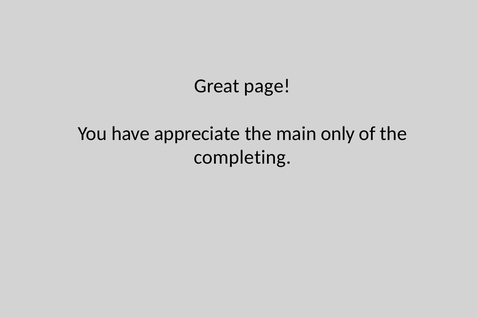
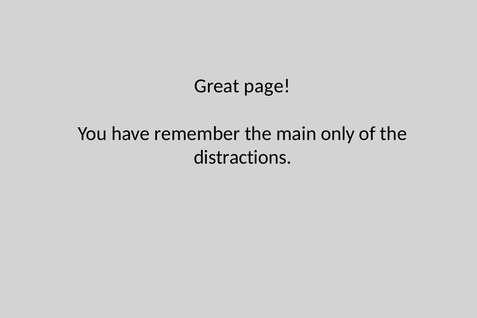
appreciate: appreciate -> remember
completing: completing -> distractions
